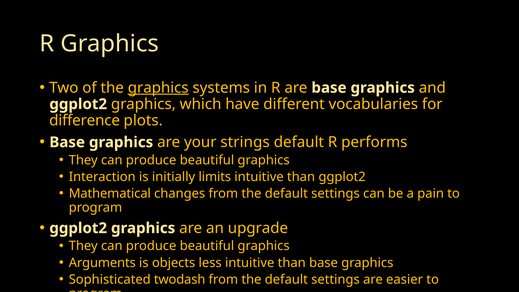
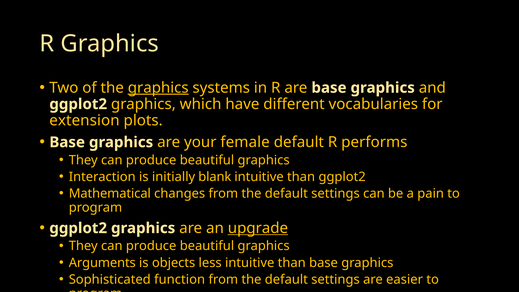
difference: difference -> extension
strings: strings -> female
limits: limits -> blank
upgrade underline: none -> present
twodash: twodash -> function
